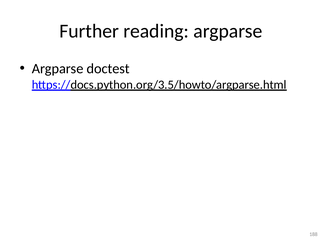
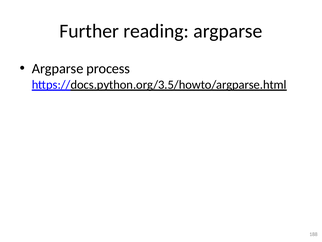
doctest: doctest -> process
